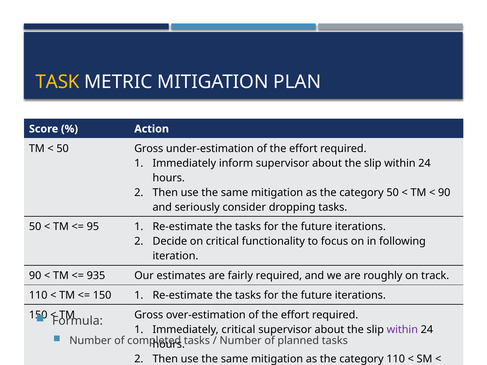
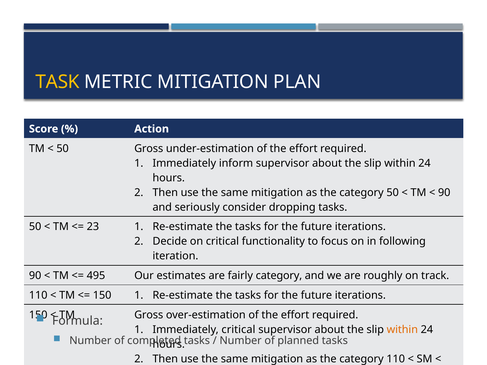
95: 95 -> 23
935: 935 -> 495
fairly required: required -> category
within at (402, 330) colour: purple -> orange
